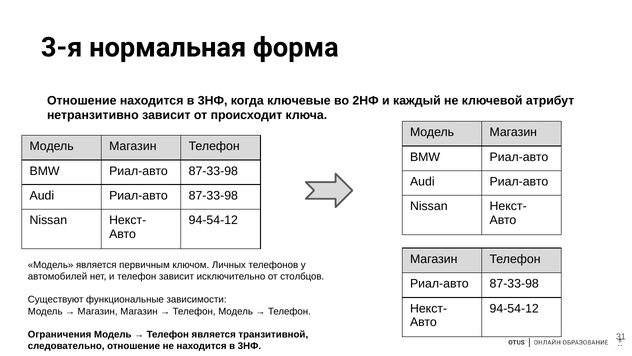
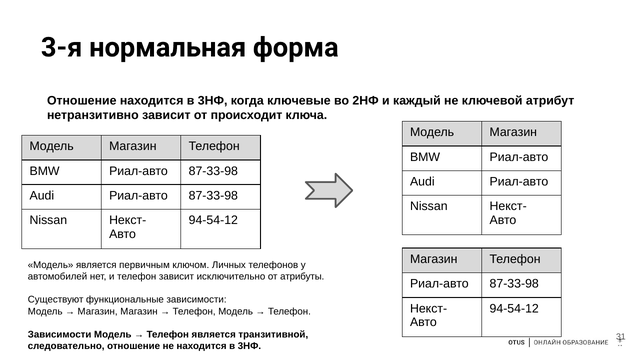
столбцов: столбцов -> атрибуты
Ограничения at (60, 334): Ограничения -> Зависимости
